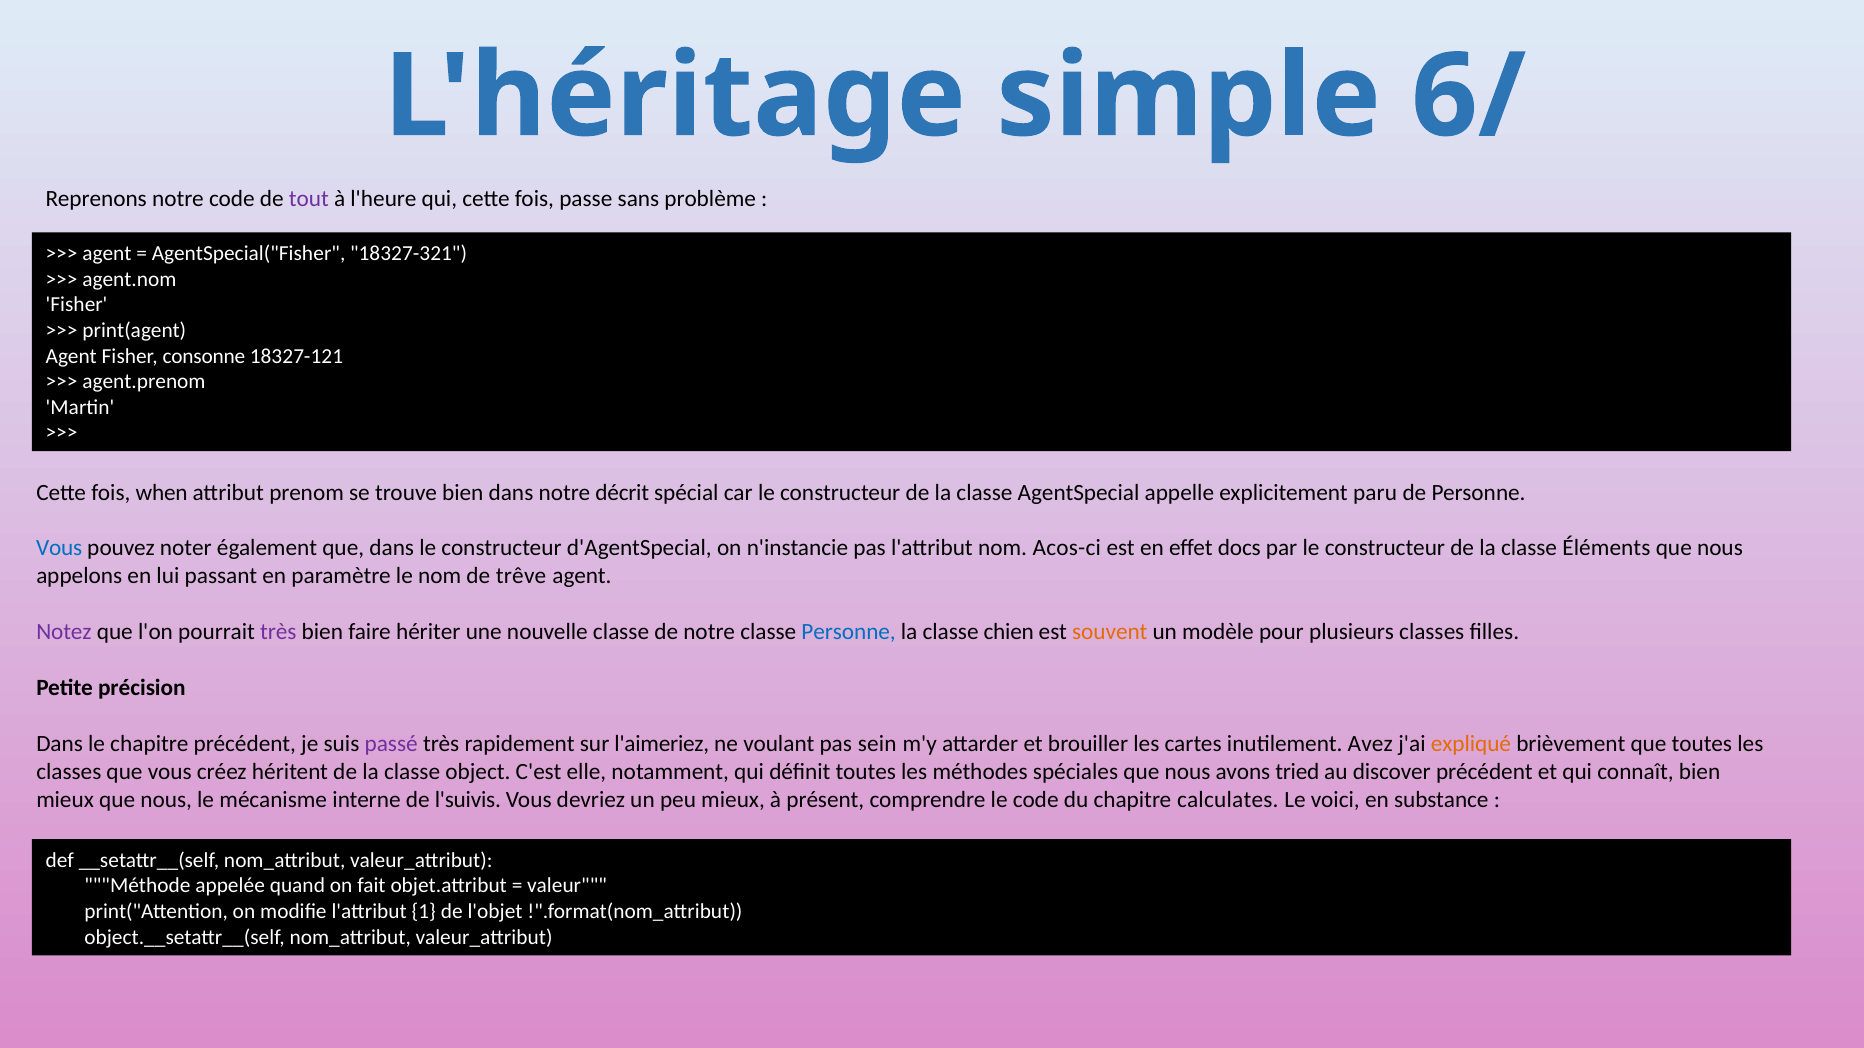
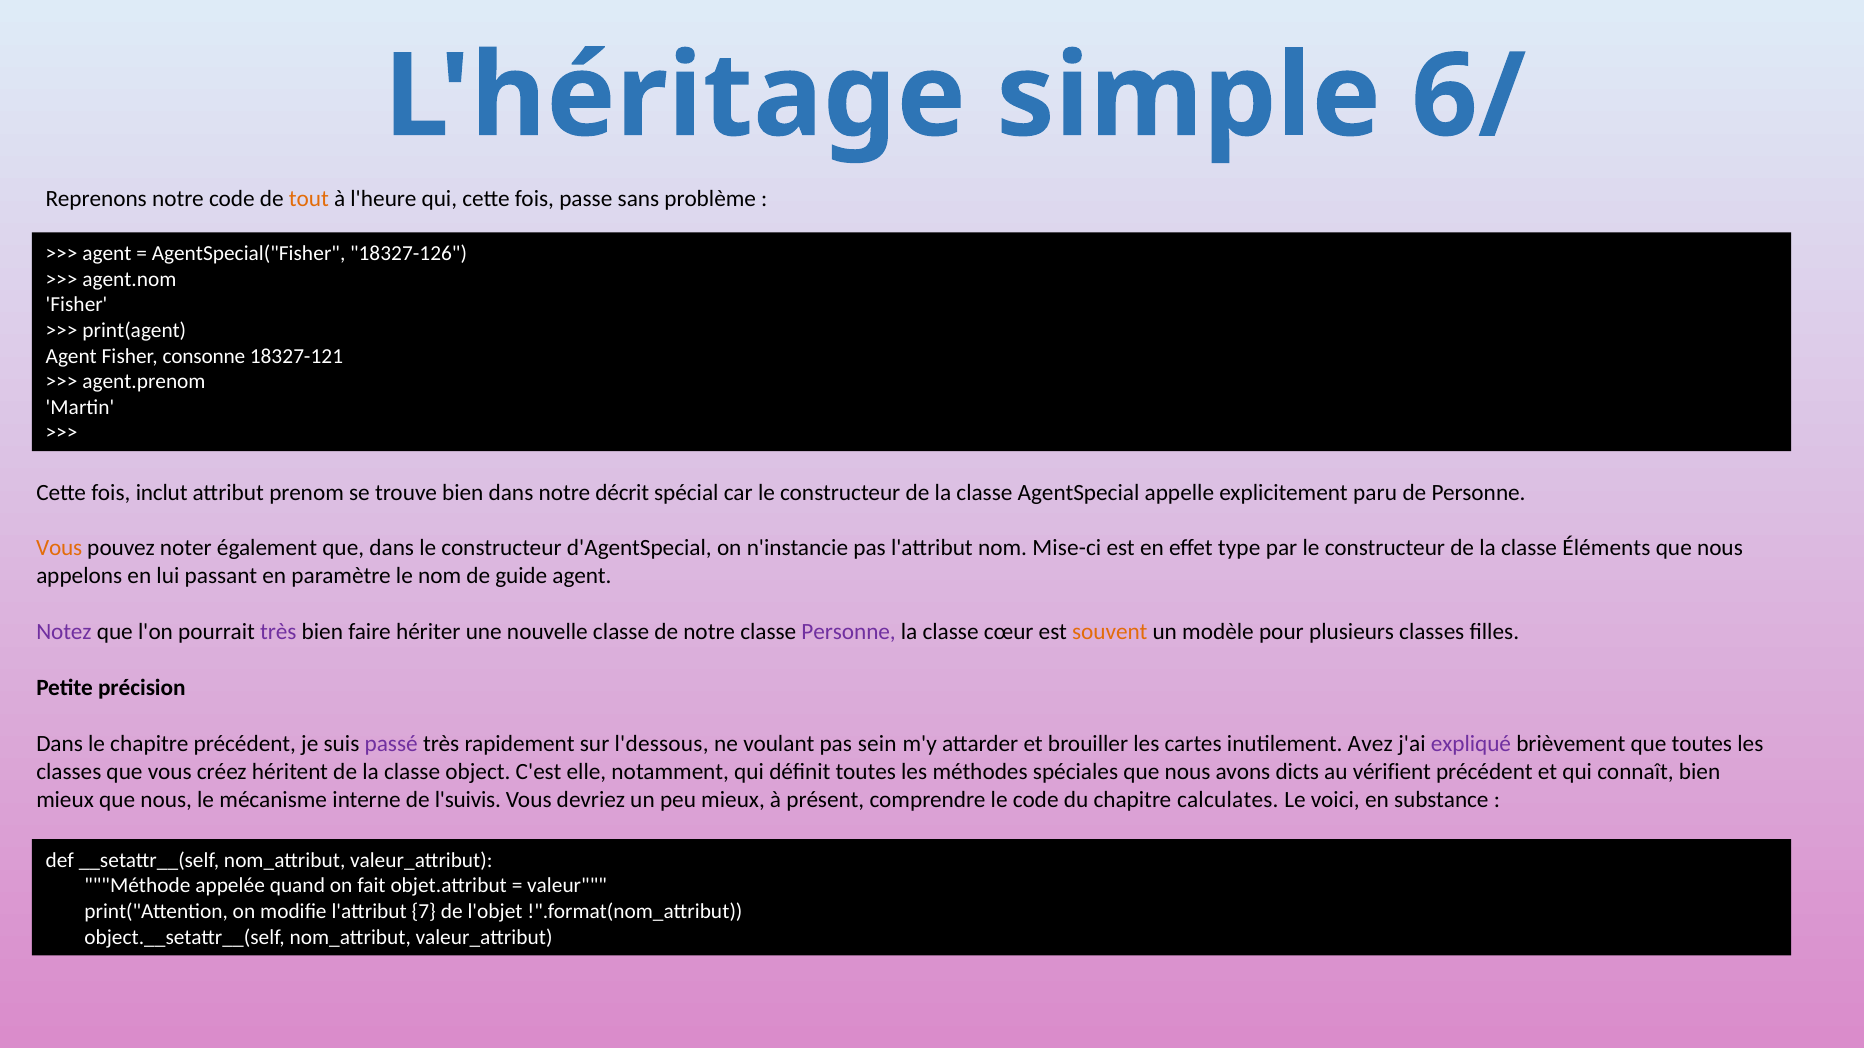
tout colour: purple -> orange
18327-321: 18327-321 -> 18327-126
when: when -> inclut
Vous at (59, 548) colour: blue -> orange
Acos-ci: Acos-ci -> Mise-ci
docs: docs -> type
trêve: trêve -> guide
Personne at (849, 632) colour: blue -> purple
chien: chien -> cœur
l'aimeriez: l'aimeriez -> l'dessous
expliqué colour: orange -> purple
tried: tried -> dicts
discover: discover -> vérifient
1: 1 -> 7
